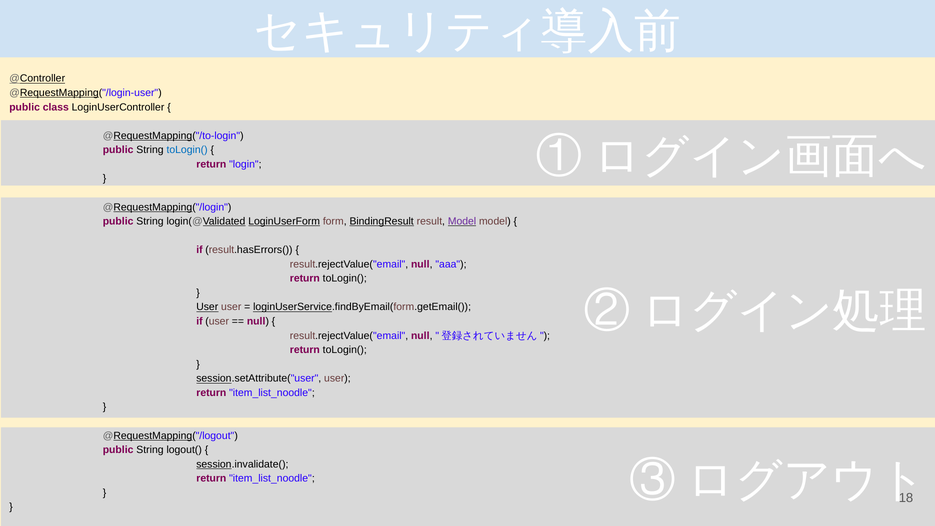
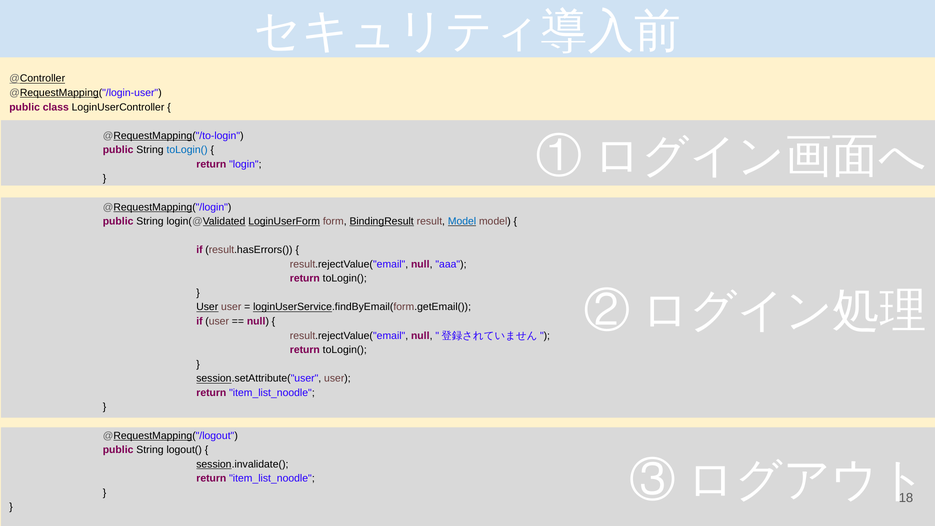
Model at (462, 221) colour: purple -> blue
